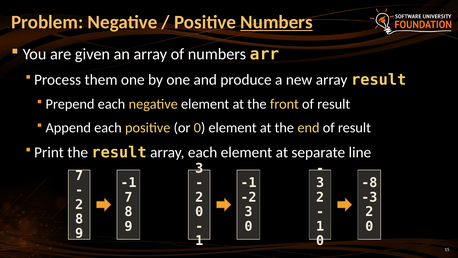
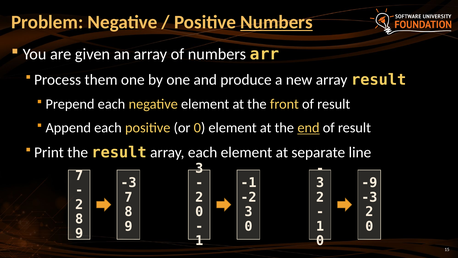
end underline: none -> present
-1 at (128, 183): -1 -> -3
-8: -8 -> -9
